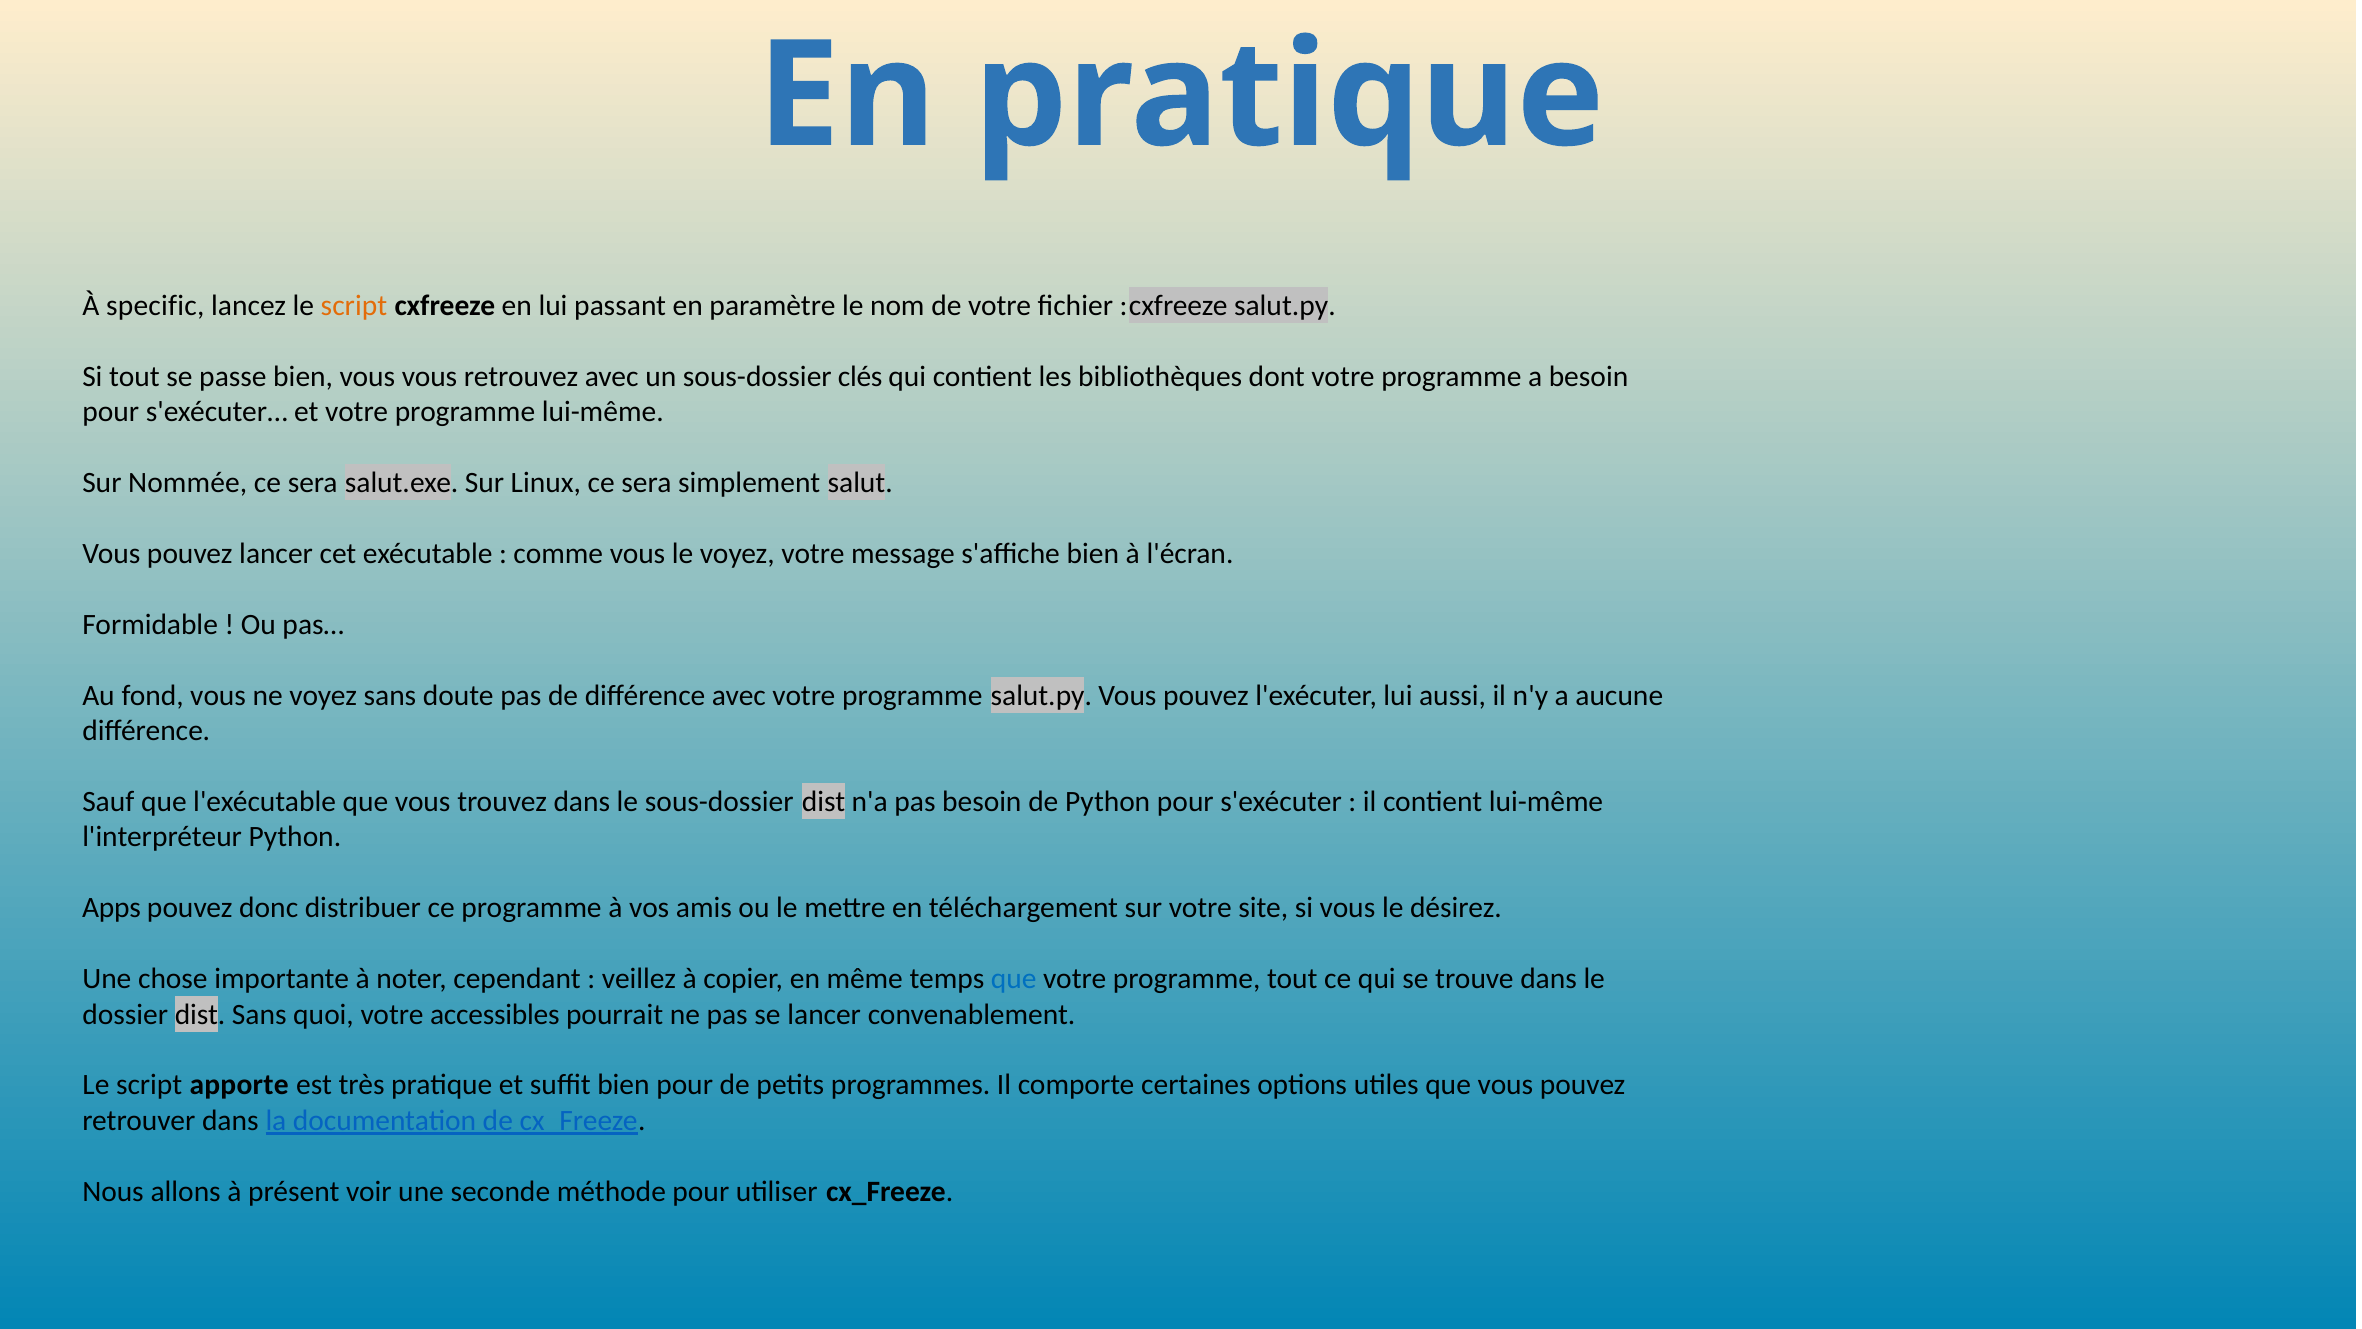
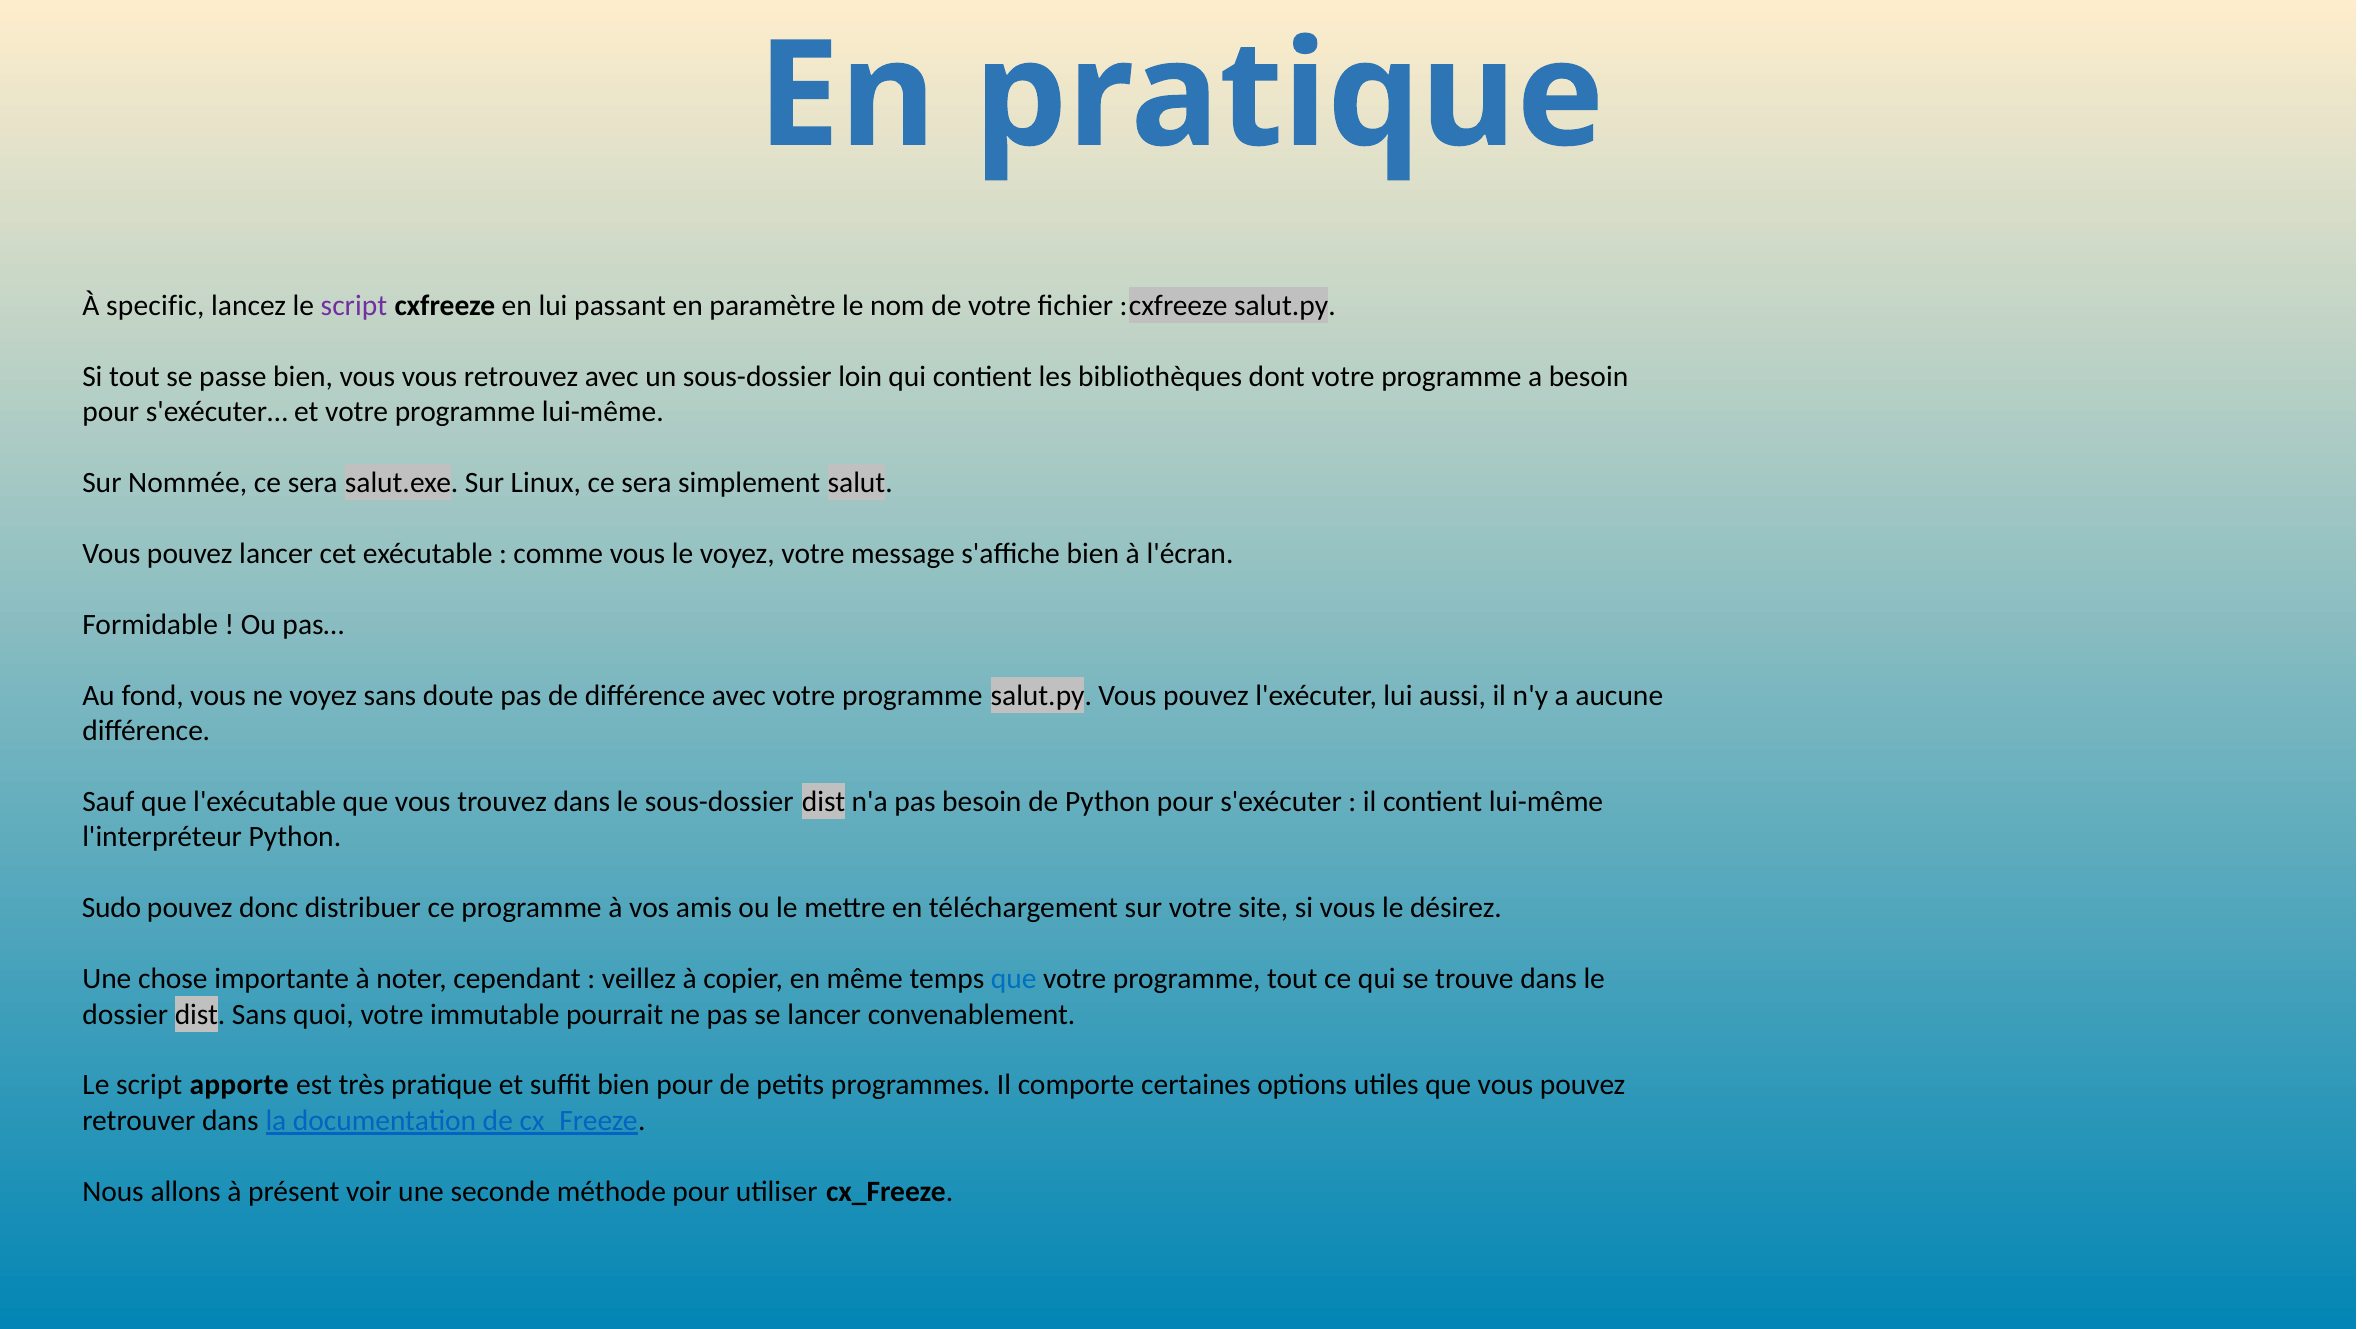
script at (354, 305) colour: orange -> purple
clés: clés -> loin
Apps: Apps -> Sudo
accessibles: accessibles -> immutable
